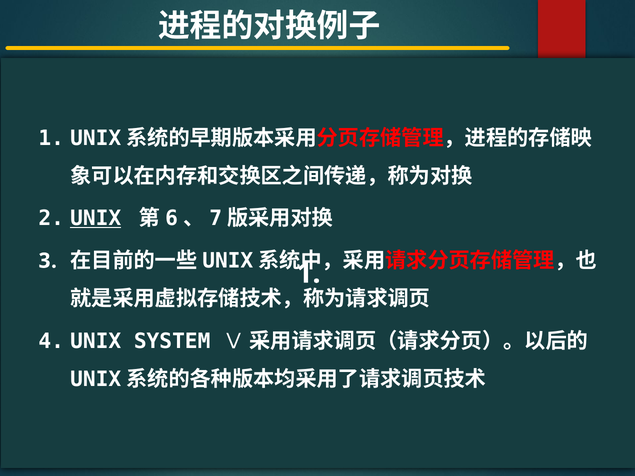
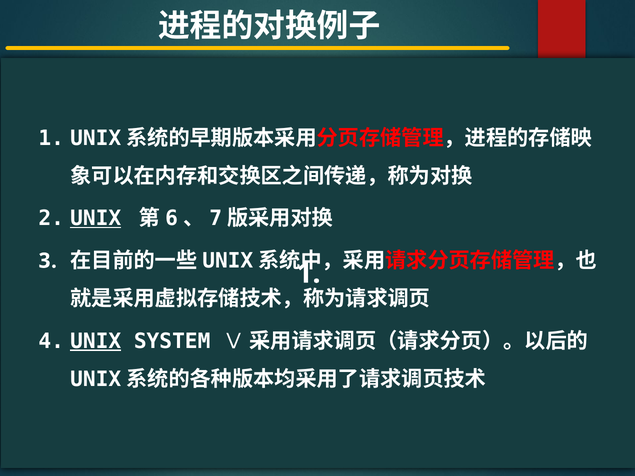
UNIX at (96, 341) underline: none -> present
